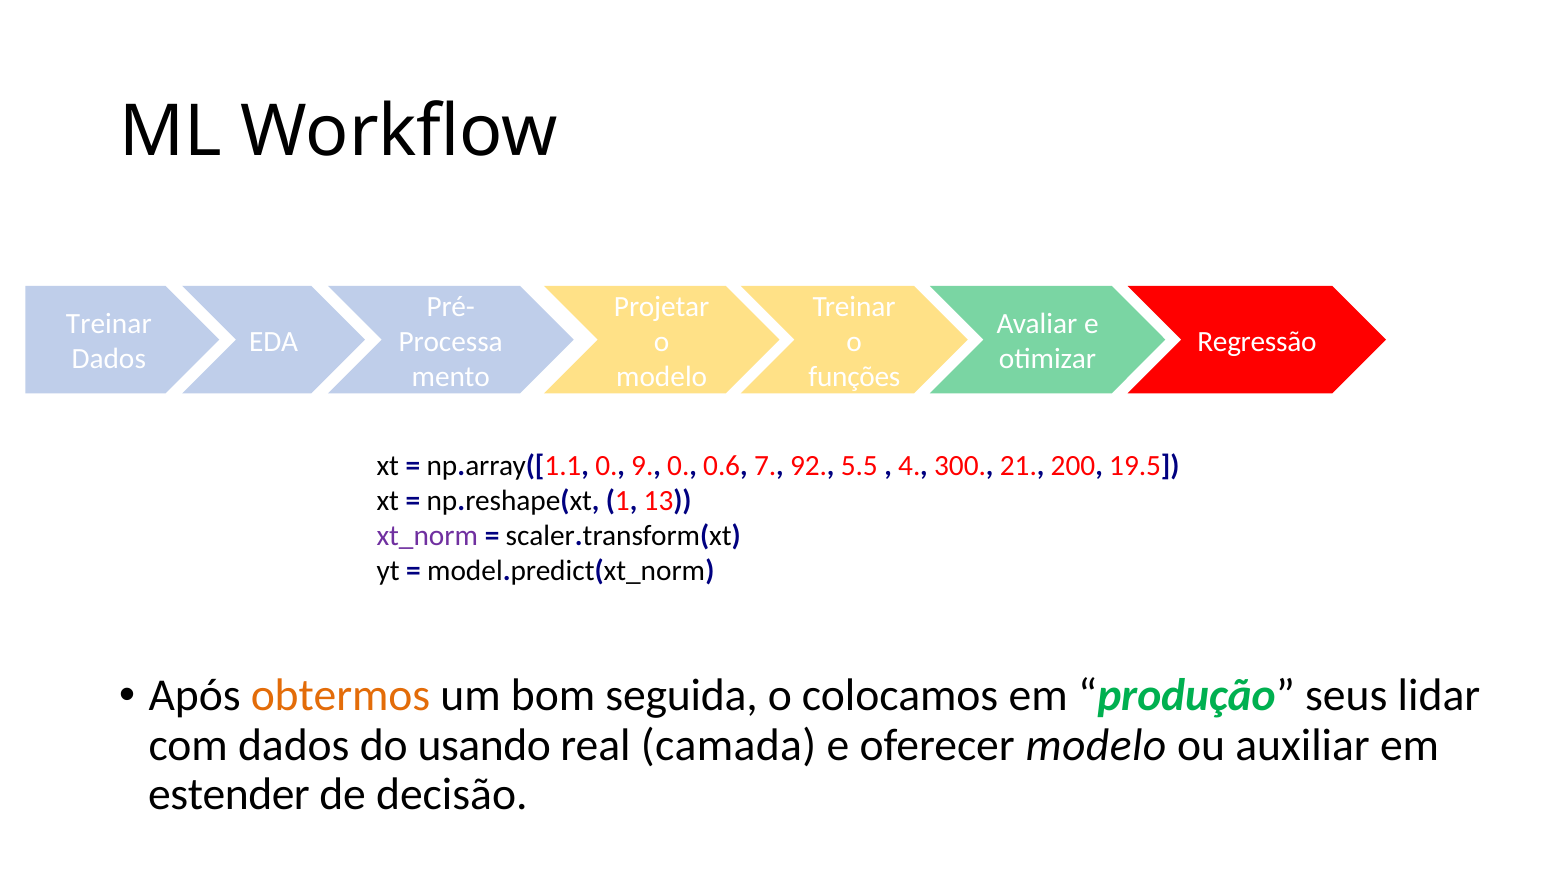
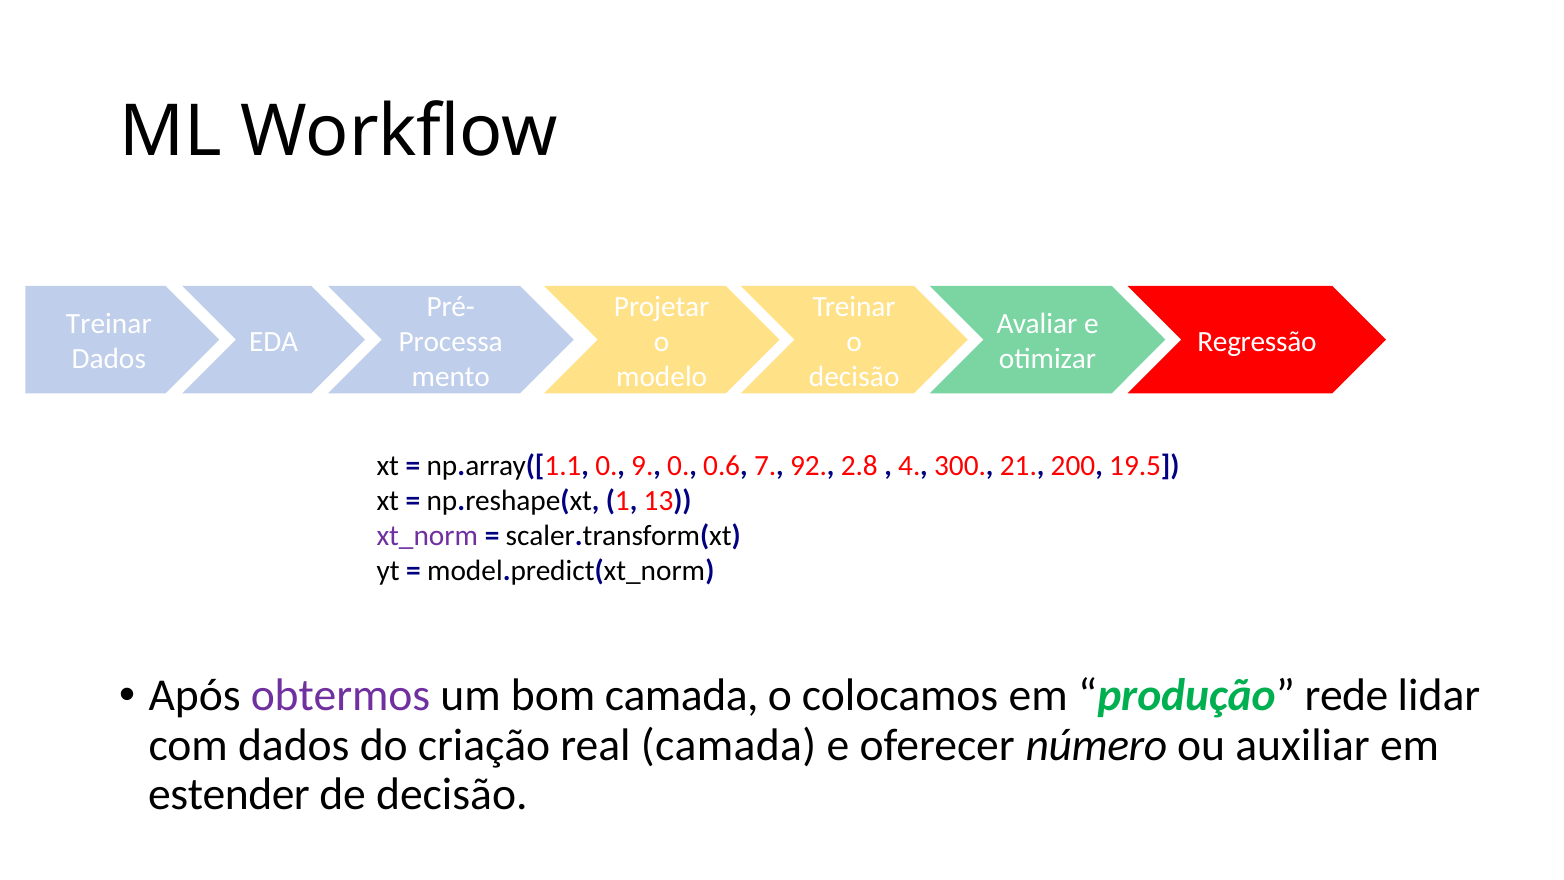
funções at (854, 377): funções -> decisão
5.5: 5.5 -> 2.8
obtermos colour: orange -> purple
bom seguida: seguida -> camada
seus: seus -> rede
usando: usando -> criação
oferecer modelo: modelo -> número
